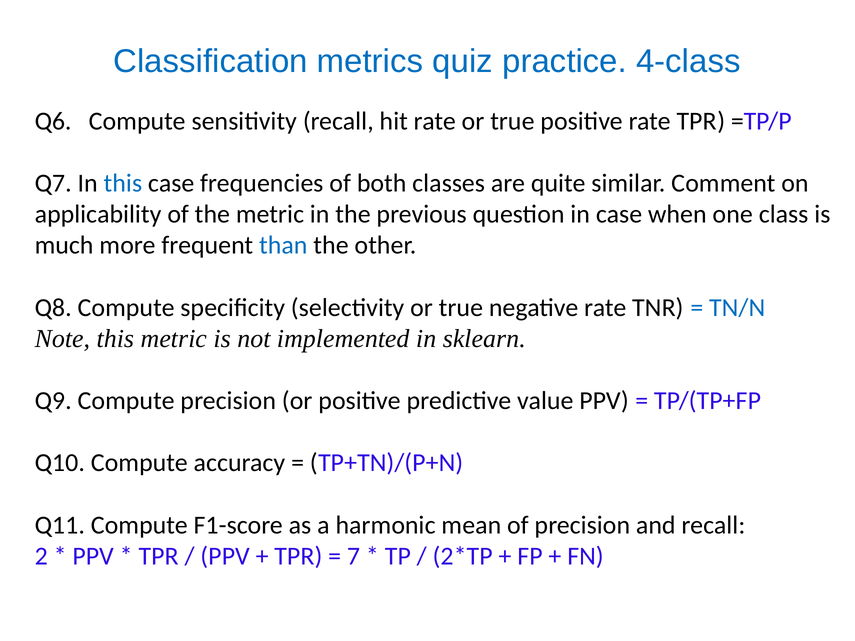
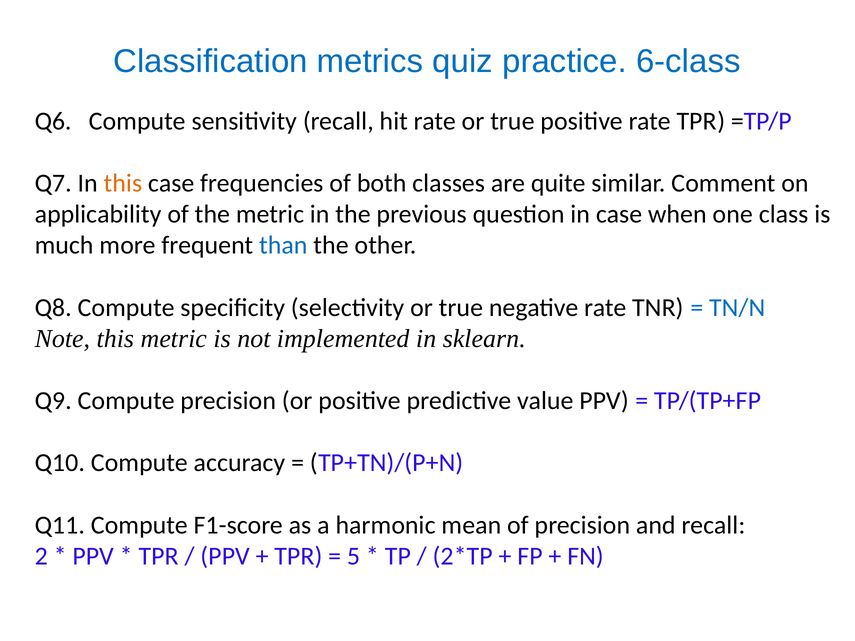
4-class: 4-class -> 6-class
this at (123, 184) colour: blue -> orange
7: 7 -> 5
